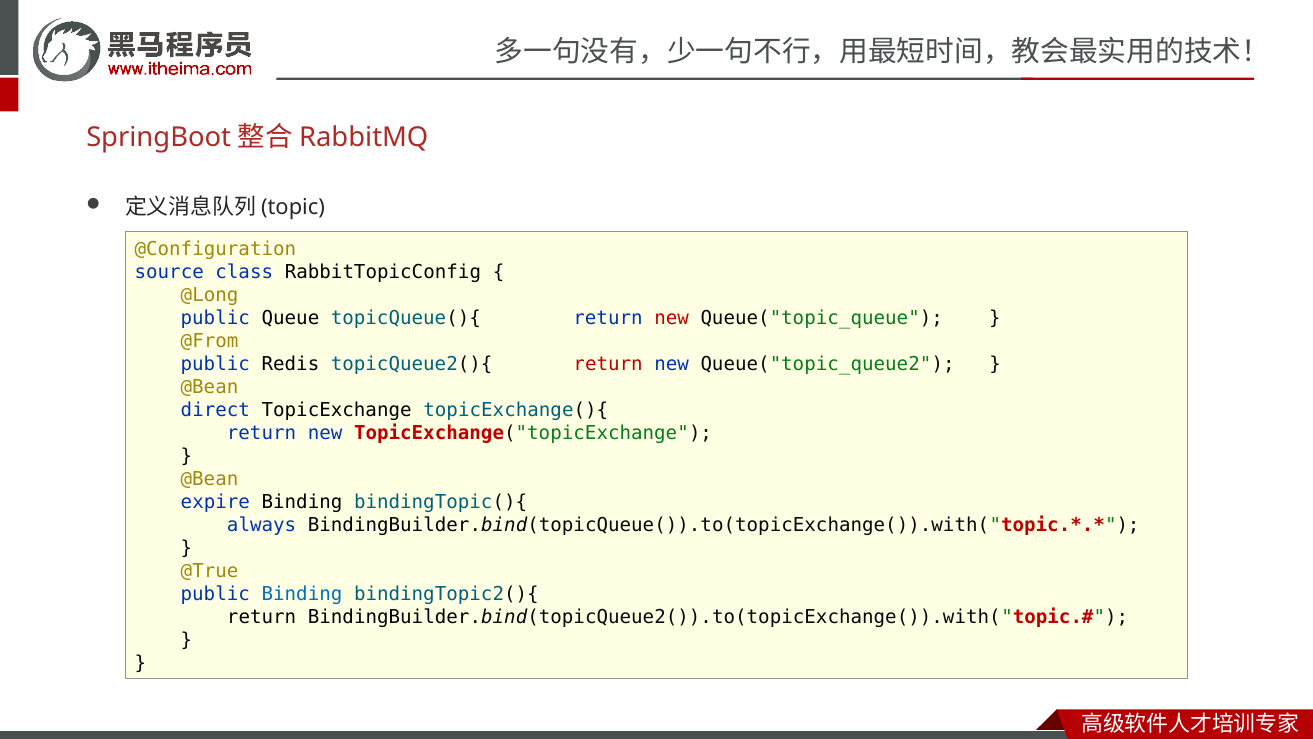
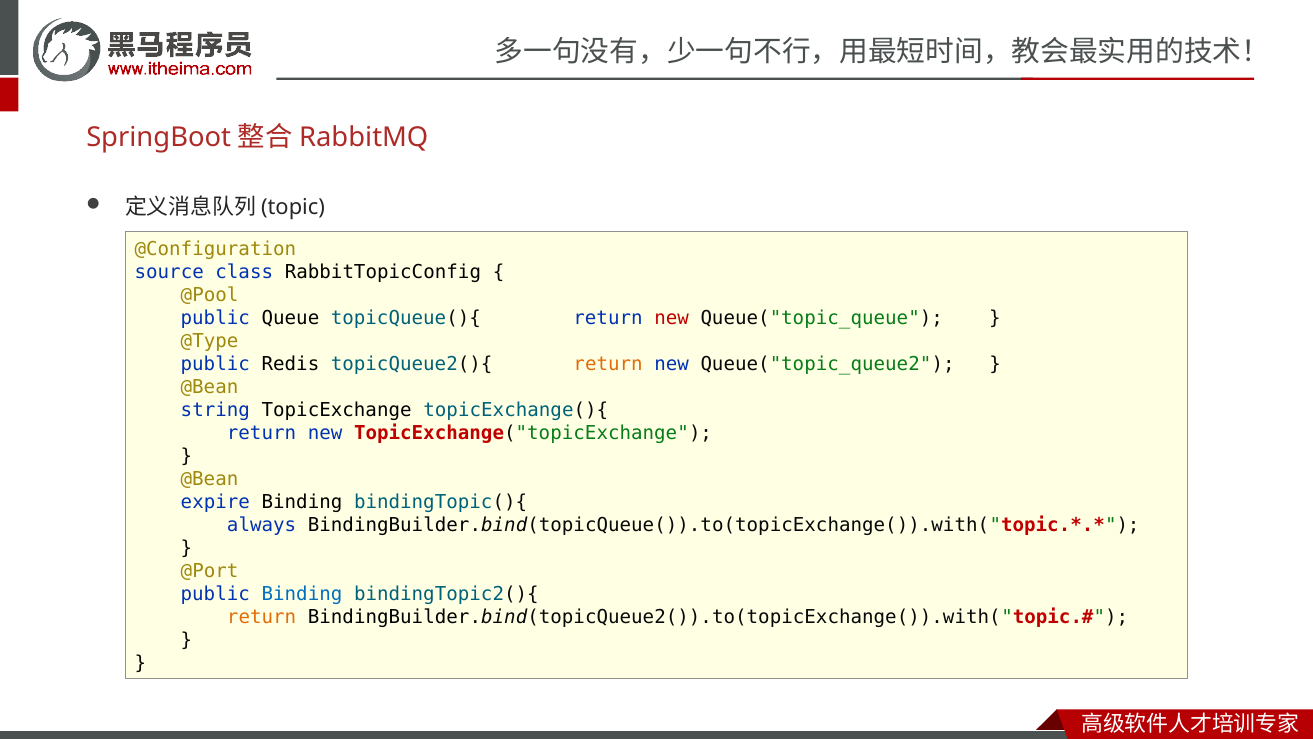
@Long: @Long -> @Pool
@From: @From -> @Type
return at (608, 364) colour: red -> orange
direct: direct -> string
@True: @True -> @Port
return at (262, 617) colour: black -> orange
